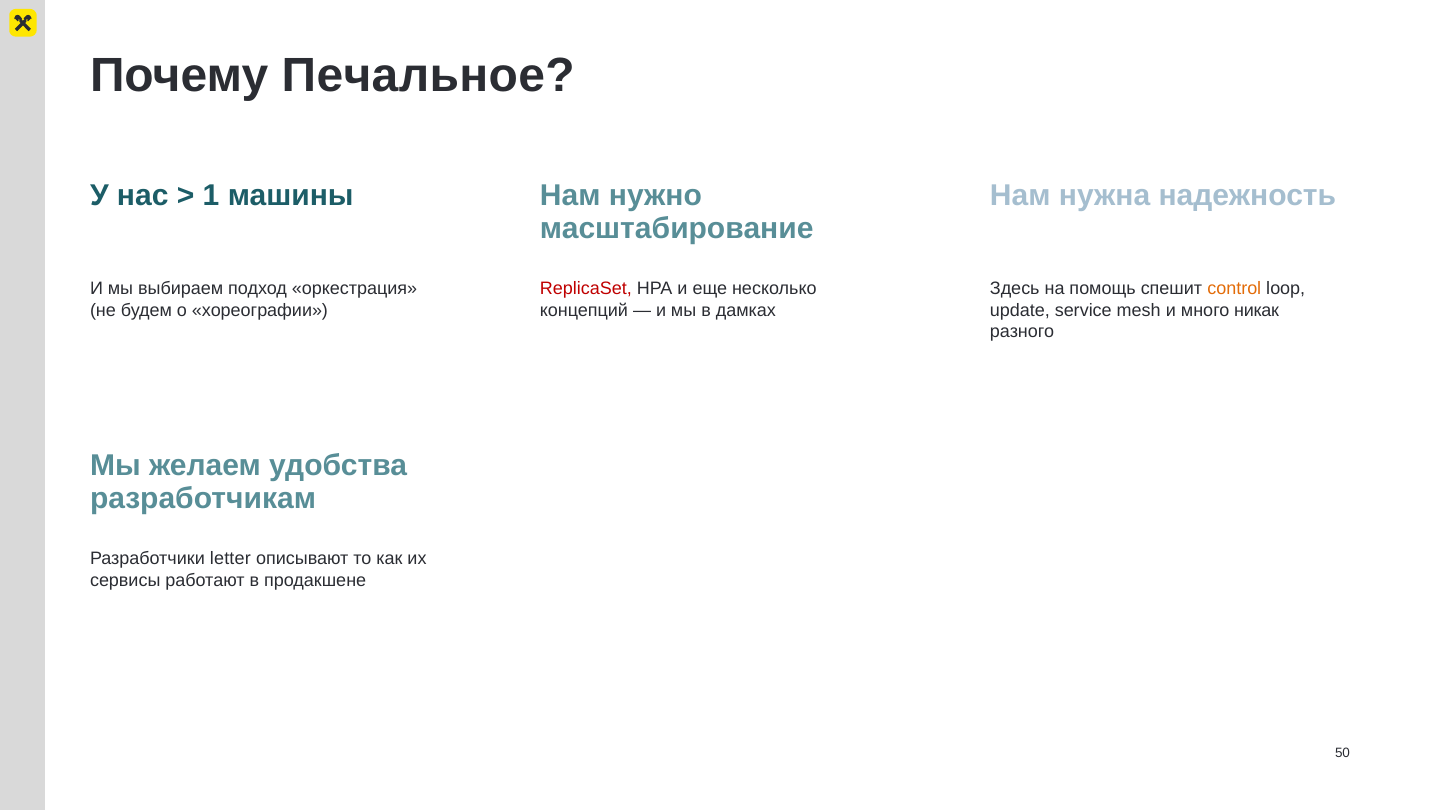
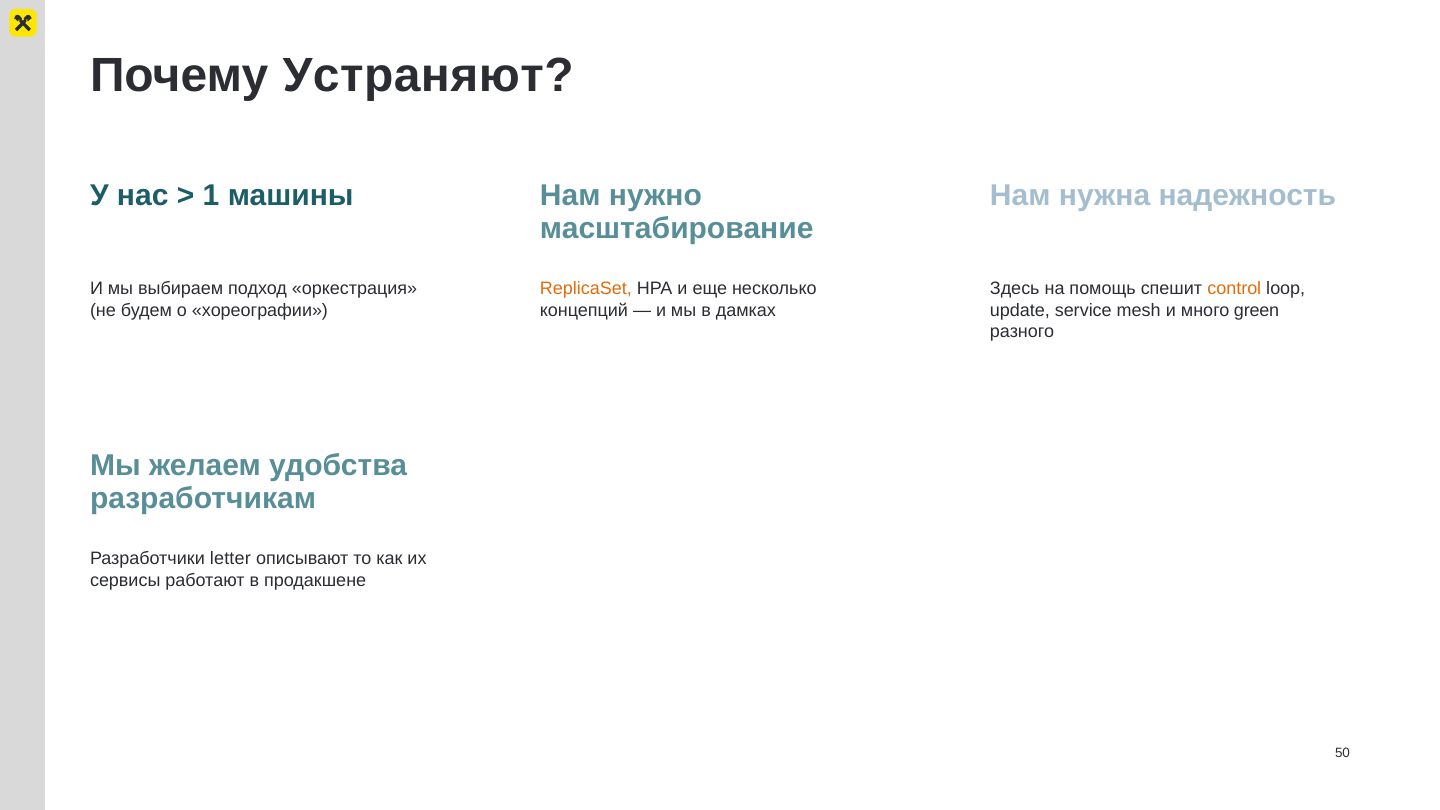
Печальное: Печальное -> Устраняют
ReplicaSet colour: red -> orange
никак: никак -> green
